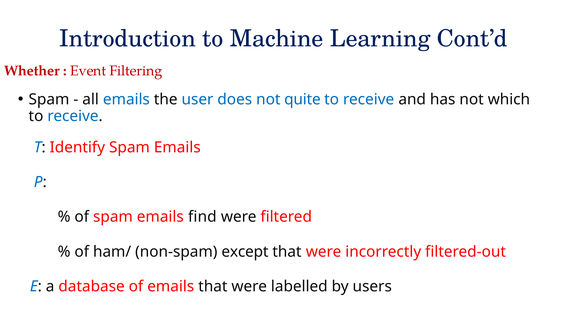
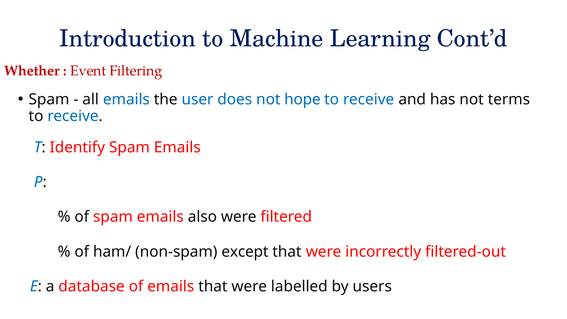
quite: quite -> hope
which: which -> terms
find: find -> also
